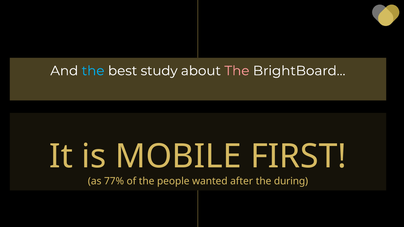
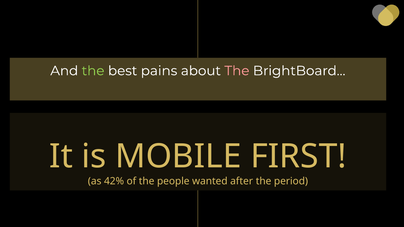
the at (93, 71) colour: light blue -> light green
study: study -> pains
77%: 77% -> 42%
during: during -> period
